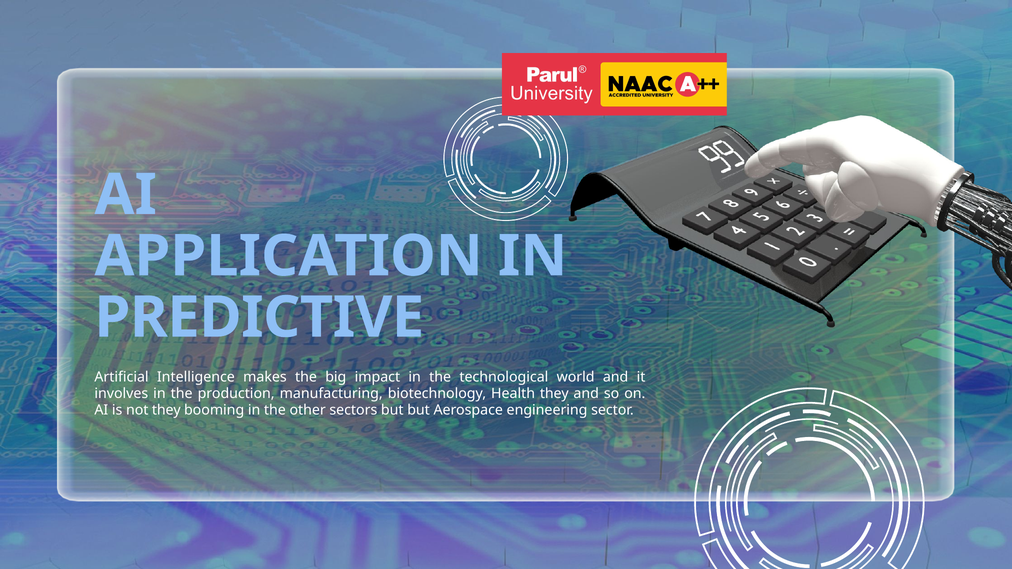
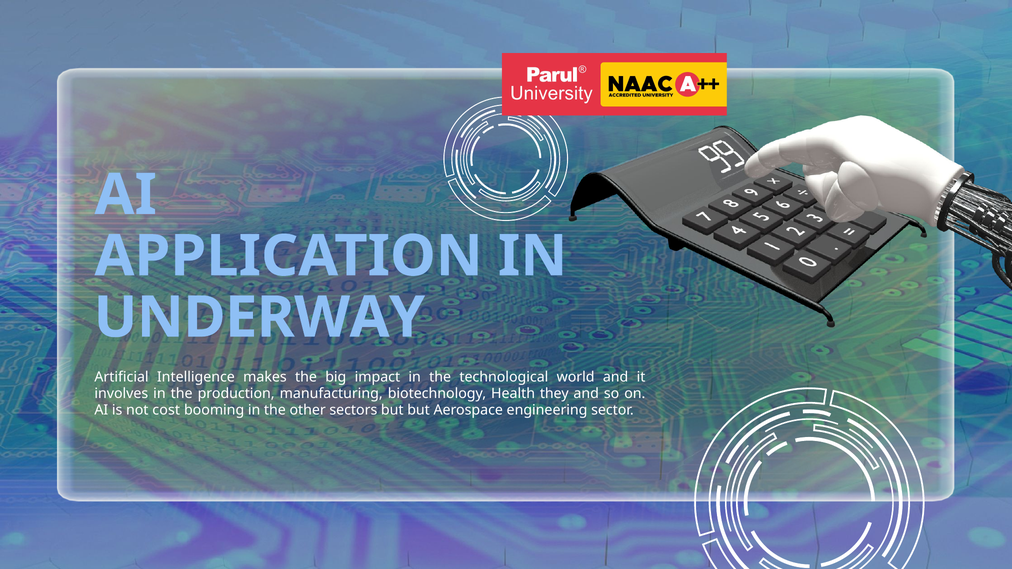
PREDICTIVE: PREDICTIVE -> UNDERWAY
not they: they -> cost
